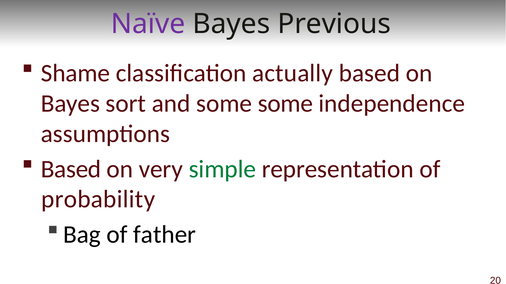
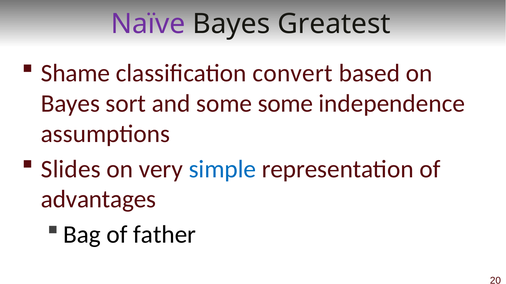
Previous: Previous -> Greatest
actually: actually -> convert
Based at (71, 169): Based -> Slides
simple colour: green -> blue
probability: probability -> advantages
